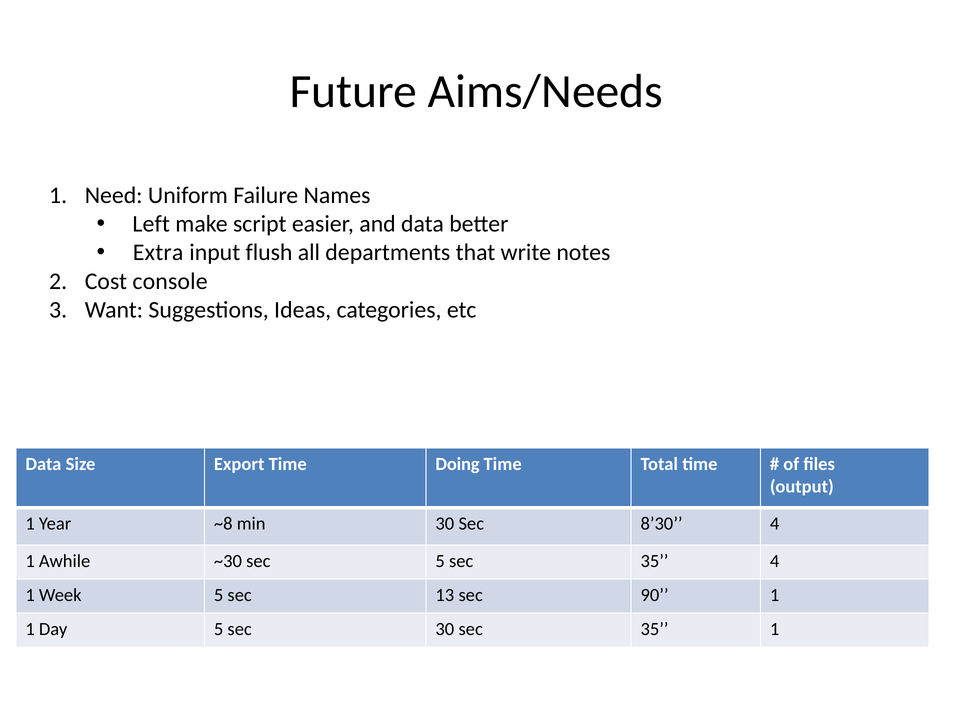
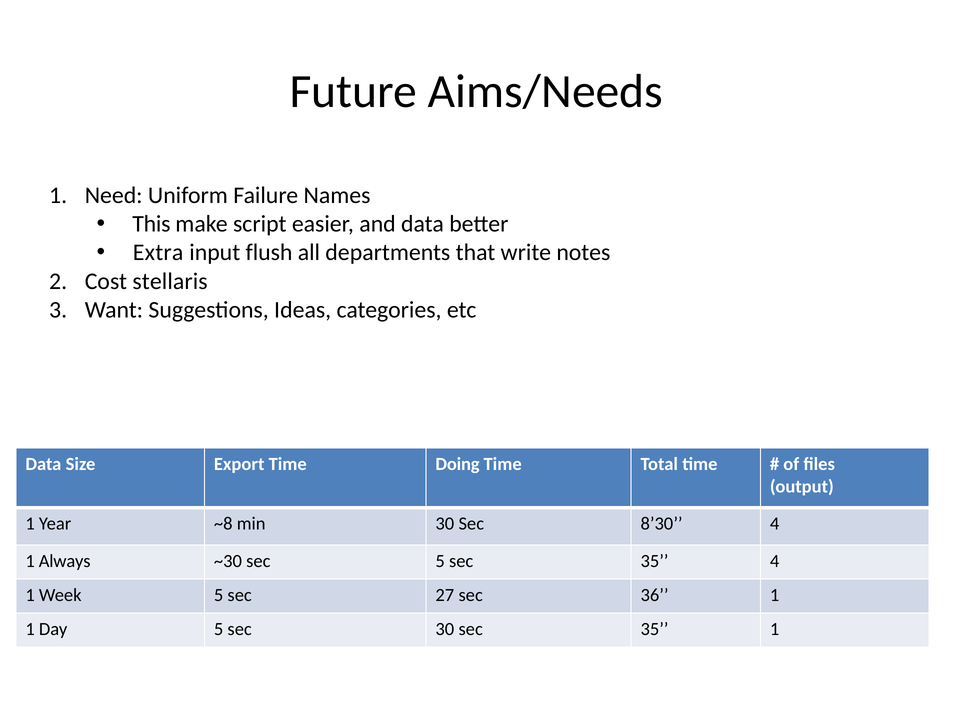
Left: Left -> This
console: console -> stellaris
Awhile: Awhile -> Always
13: 13 -> 27
90: 90 -> 36
